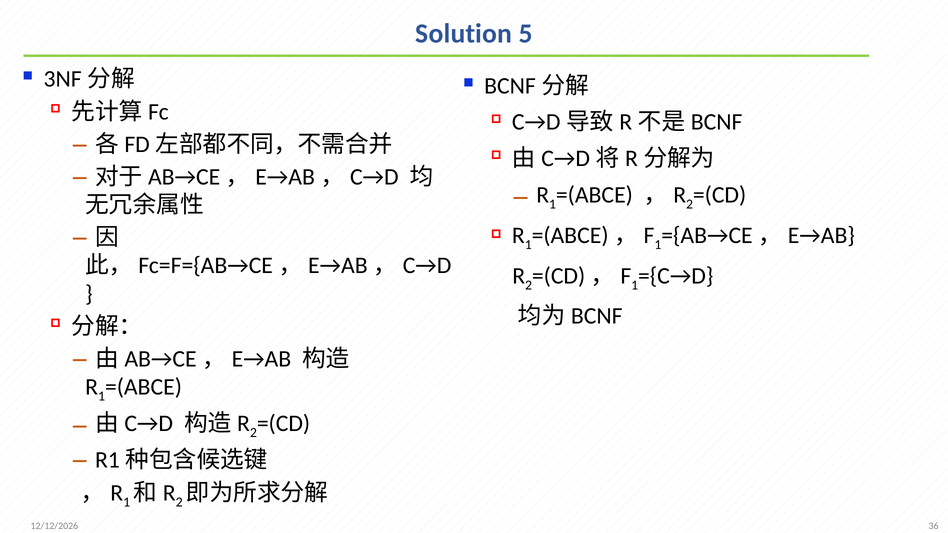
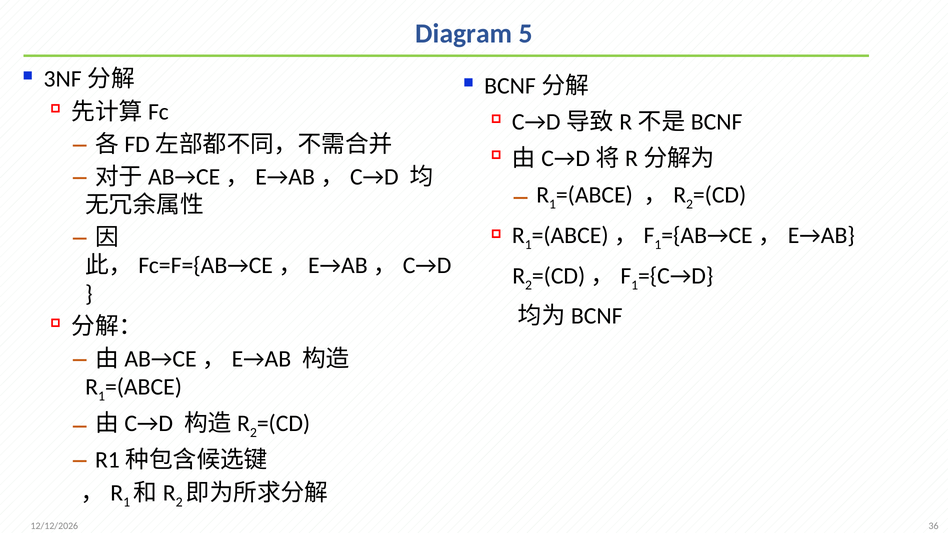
Solution: Solution -> Diagram
